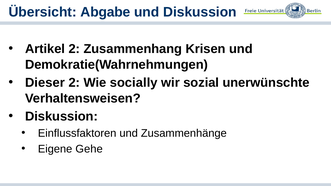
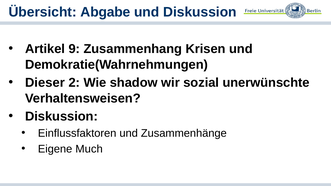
Artikel 2: 2 -> 9
socially: socially -> shadow
Gehe: Gehe -> Much
